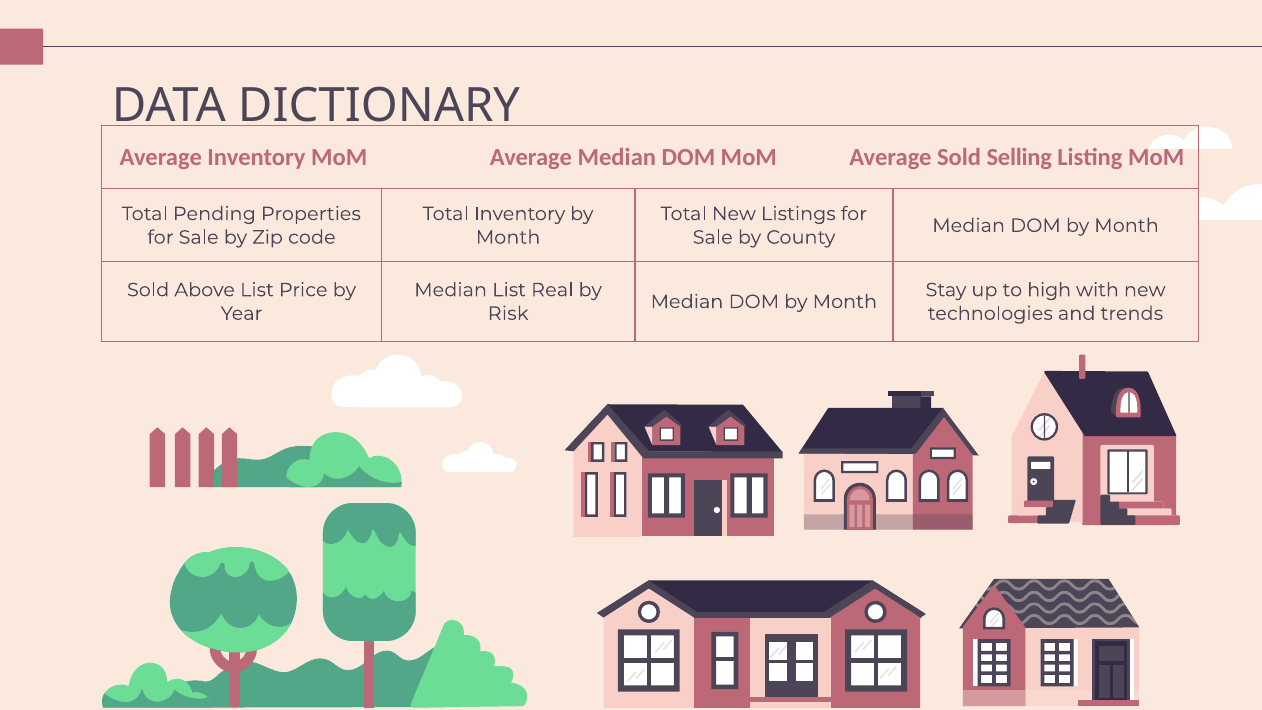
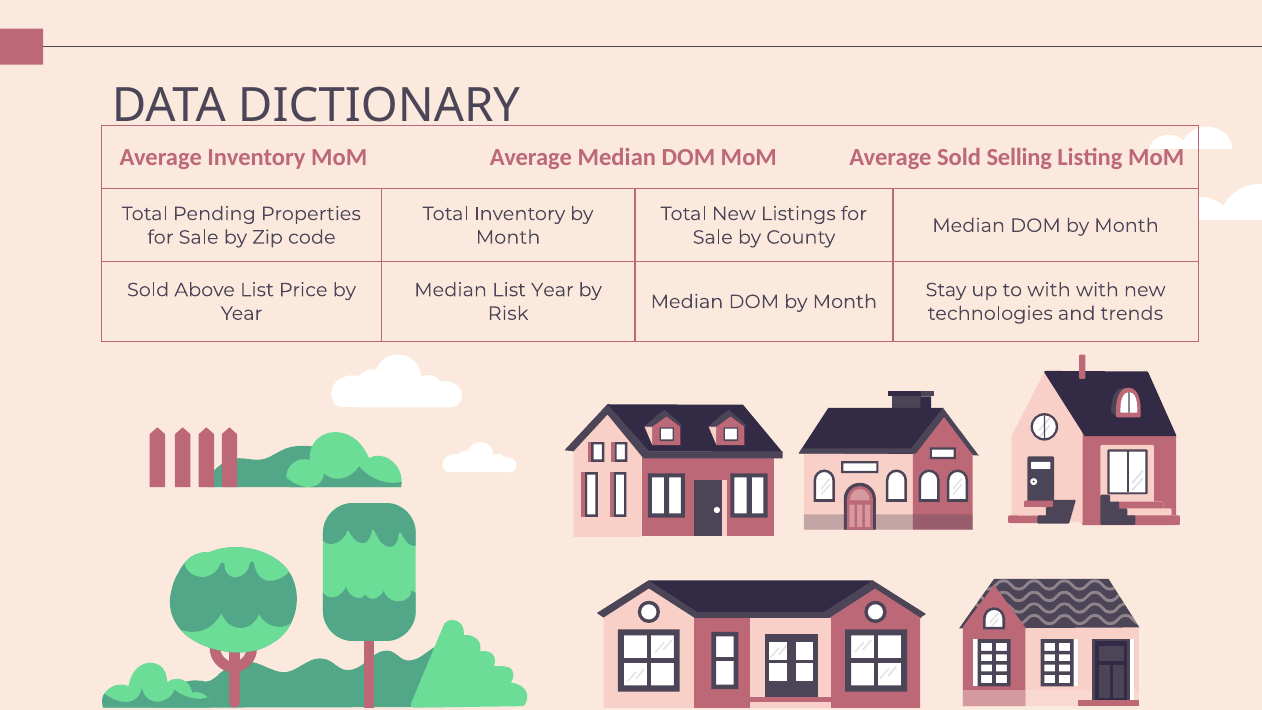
List Real: Real -> Year
to high: high -> with
